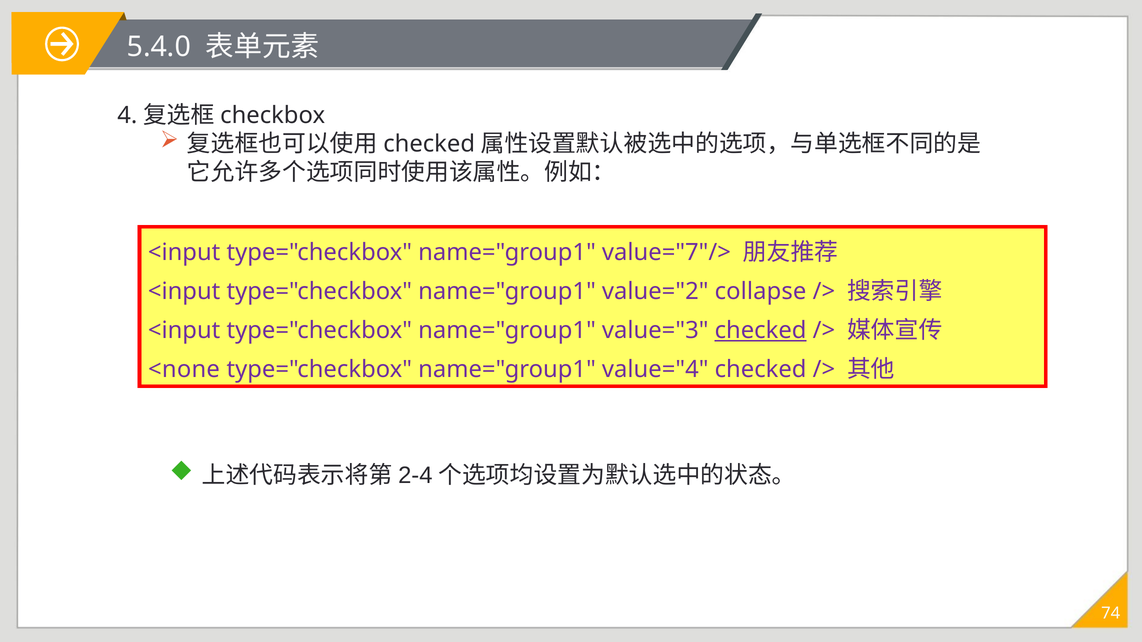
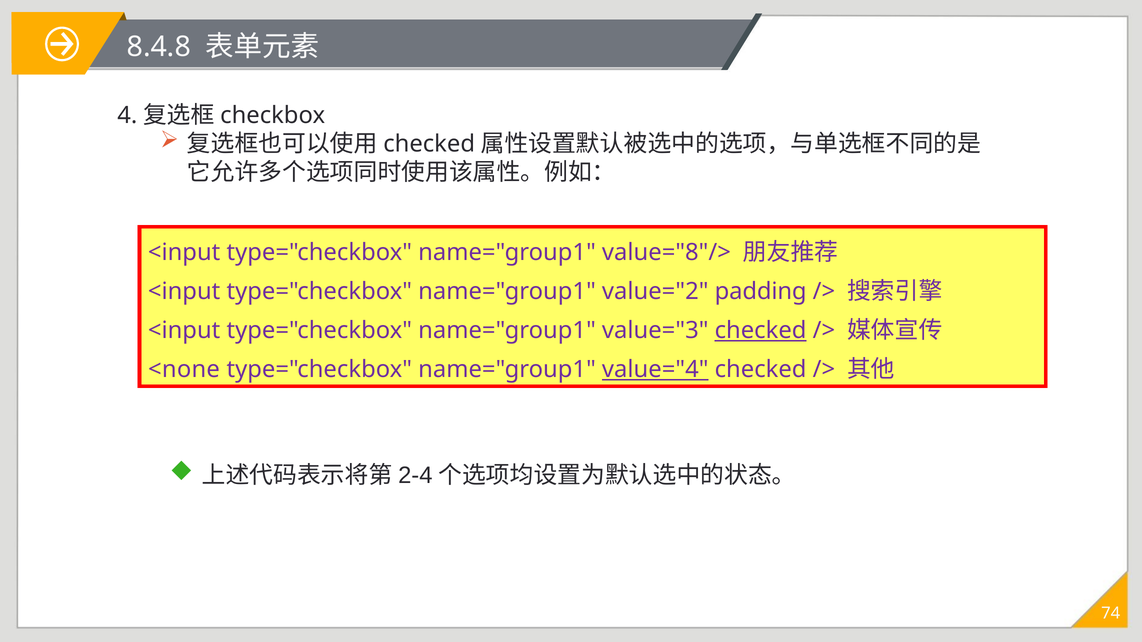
5.4.0: 5.4.0 -> 8.4.8
value="7"/>: value="7"/> -> value="8"/>
collapse: collapse -> padding
value="4 underline: none -> present
